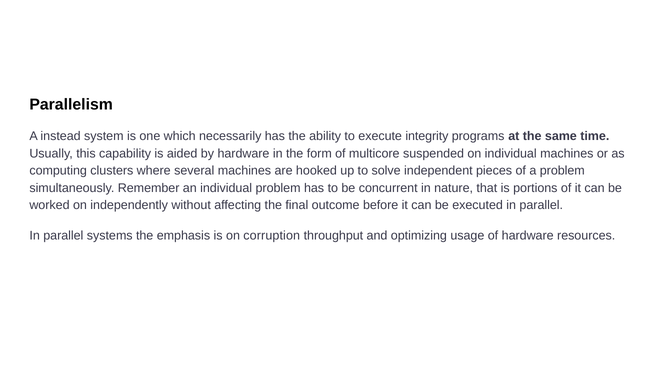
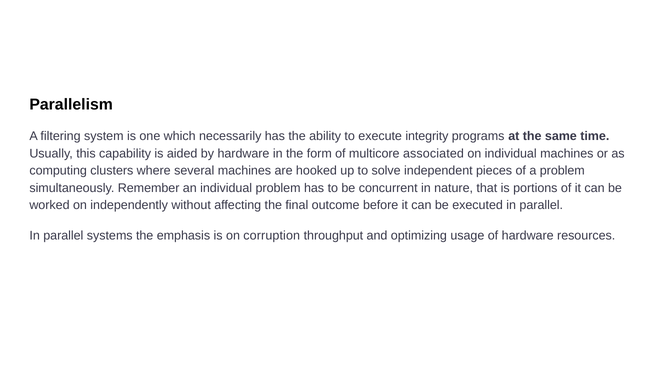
instead: instead -> filtering
suspended: suspended -> associated
